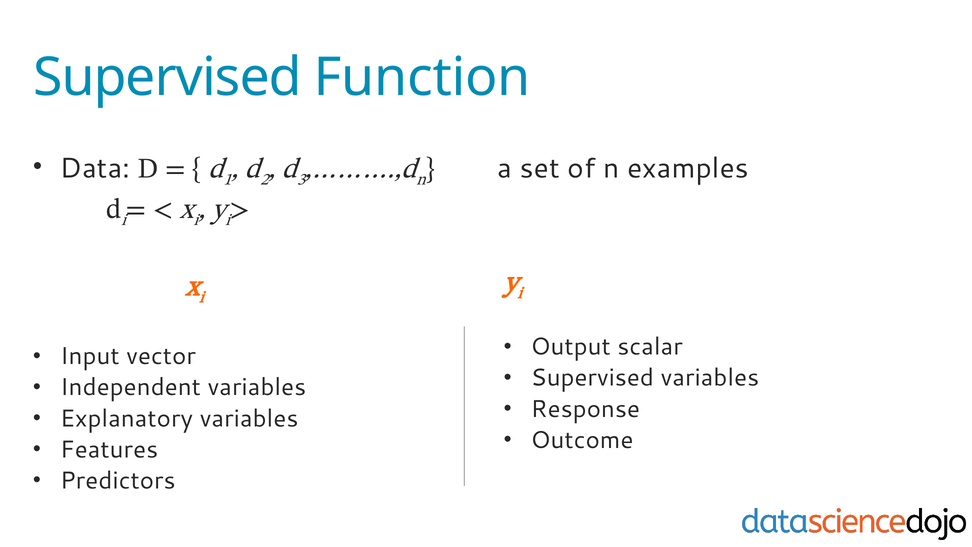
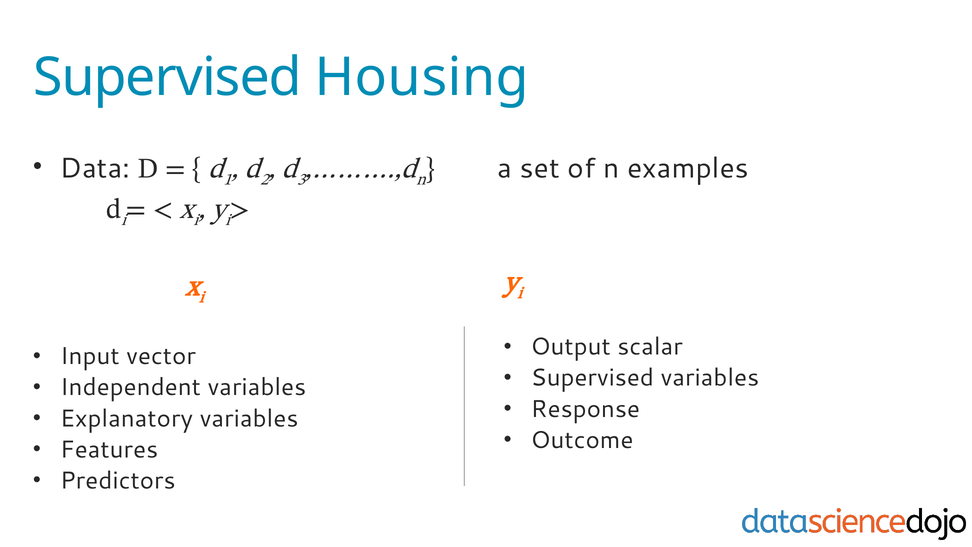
Function: Function -> Housing
